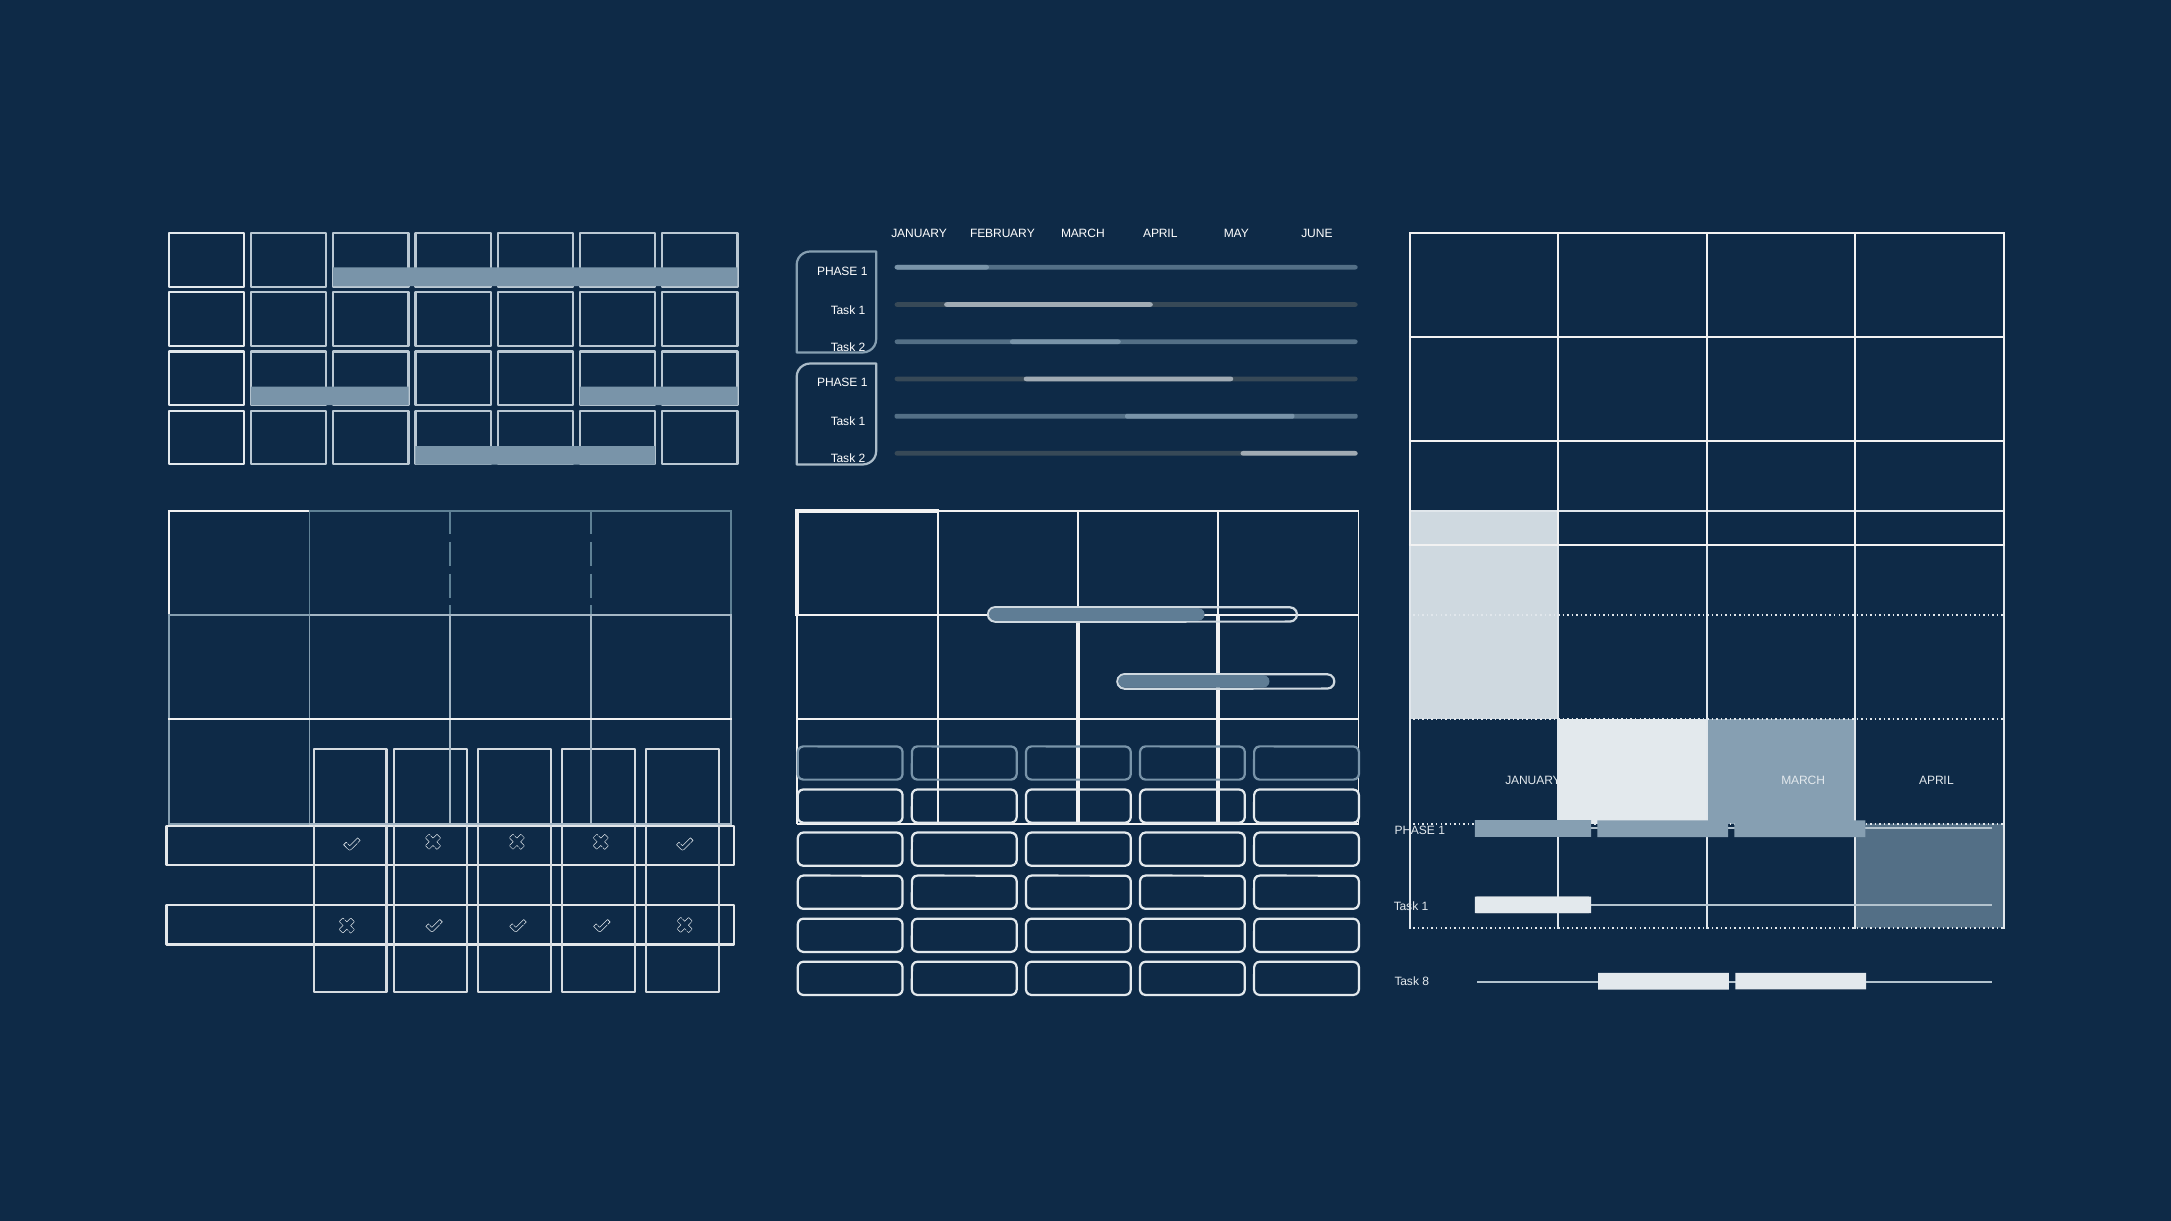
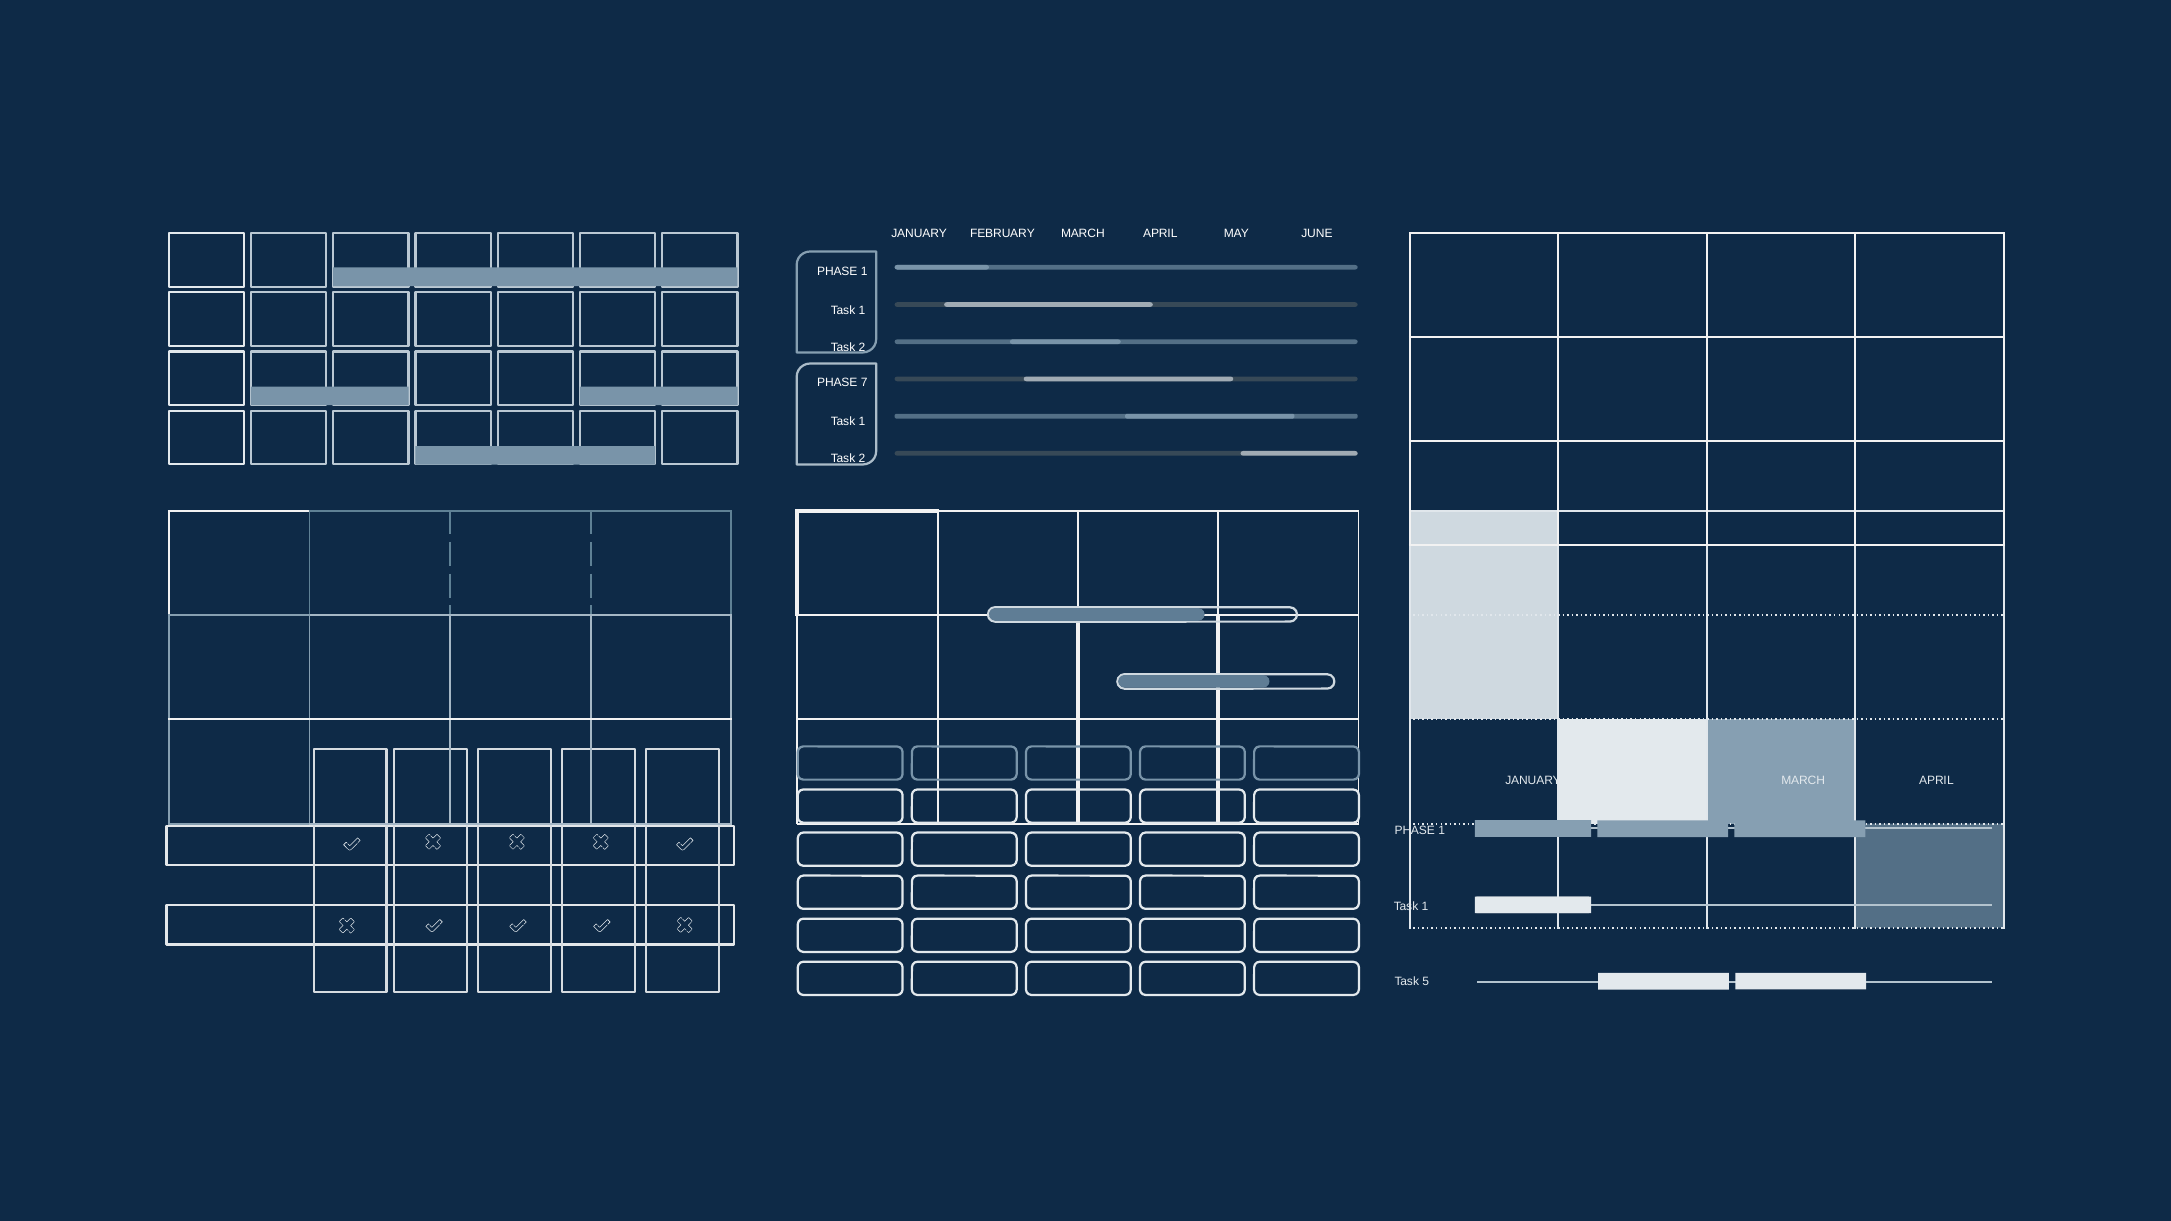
1 at (864, 382): 1 -> 7
8: 8 -> 5
